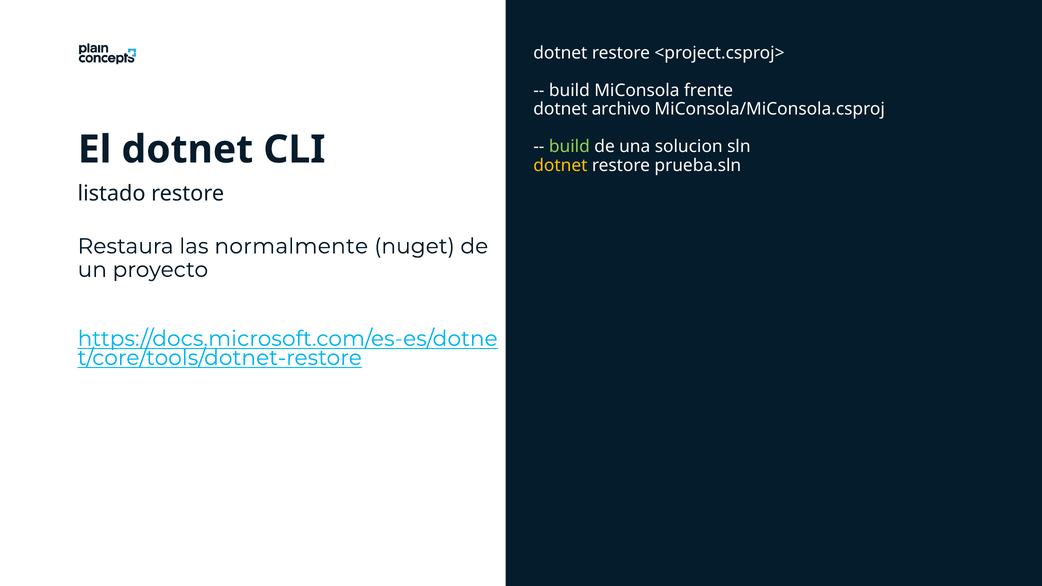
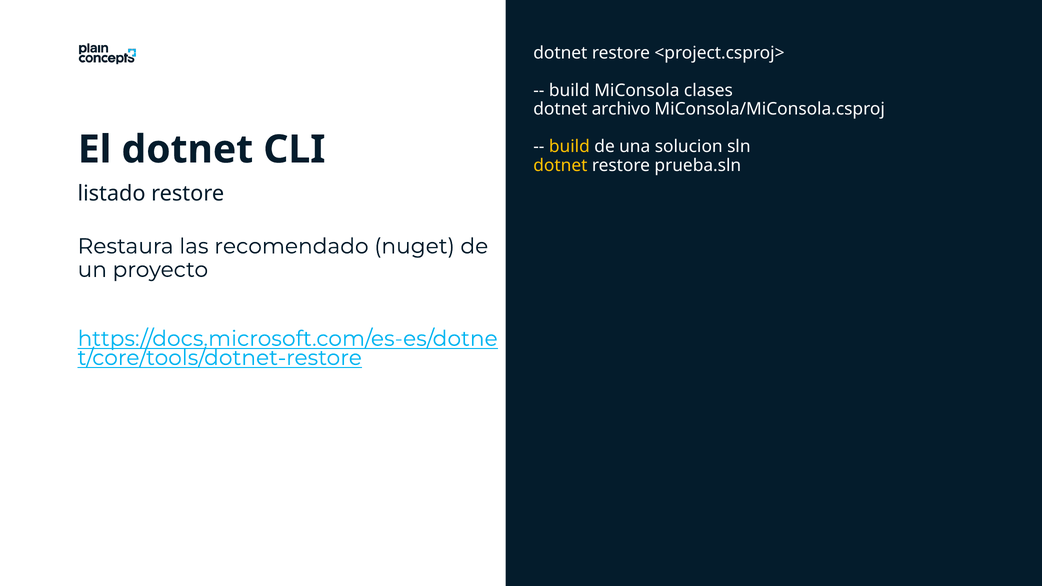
frente: frente -> clases
build at (569, 147) colour: light green -> yellow
normalmente: normalmente -> recomendado
